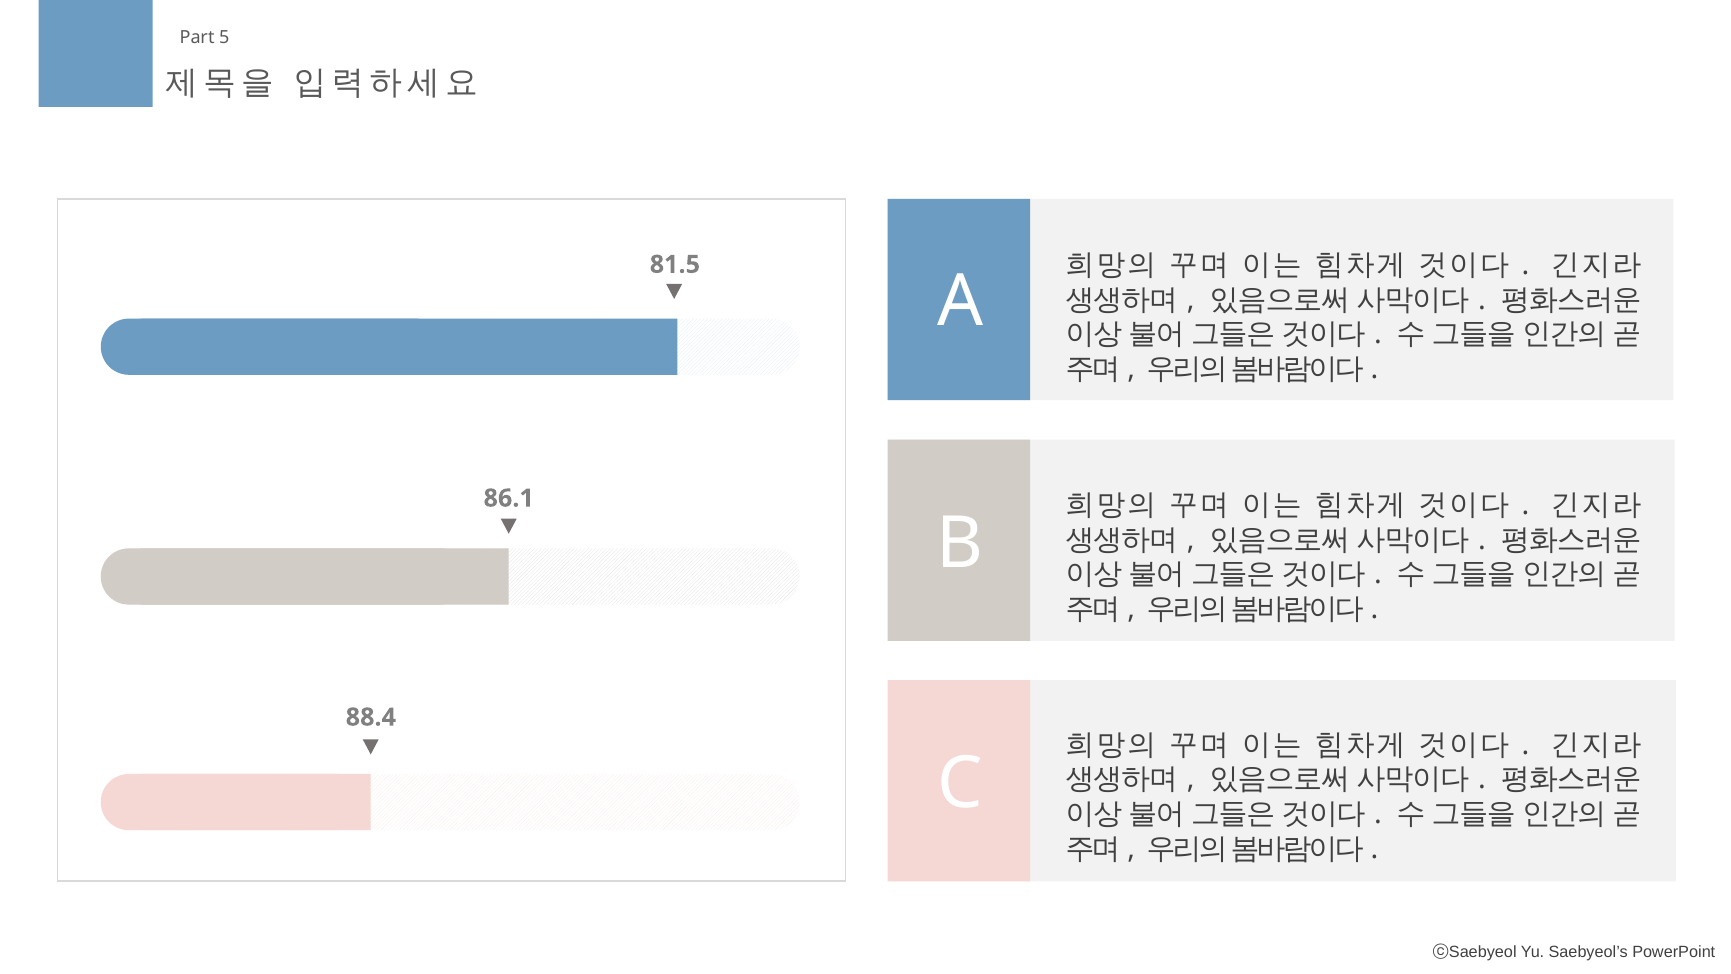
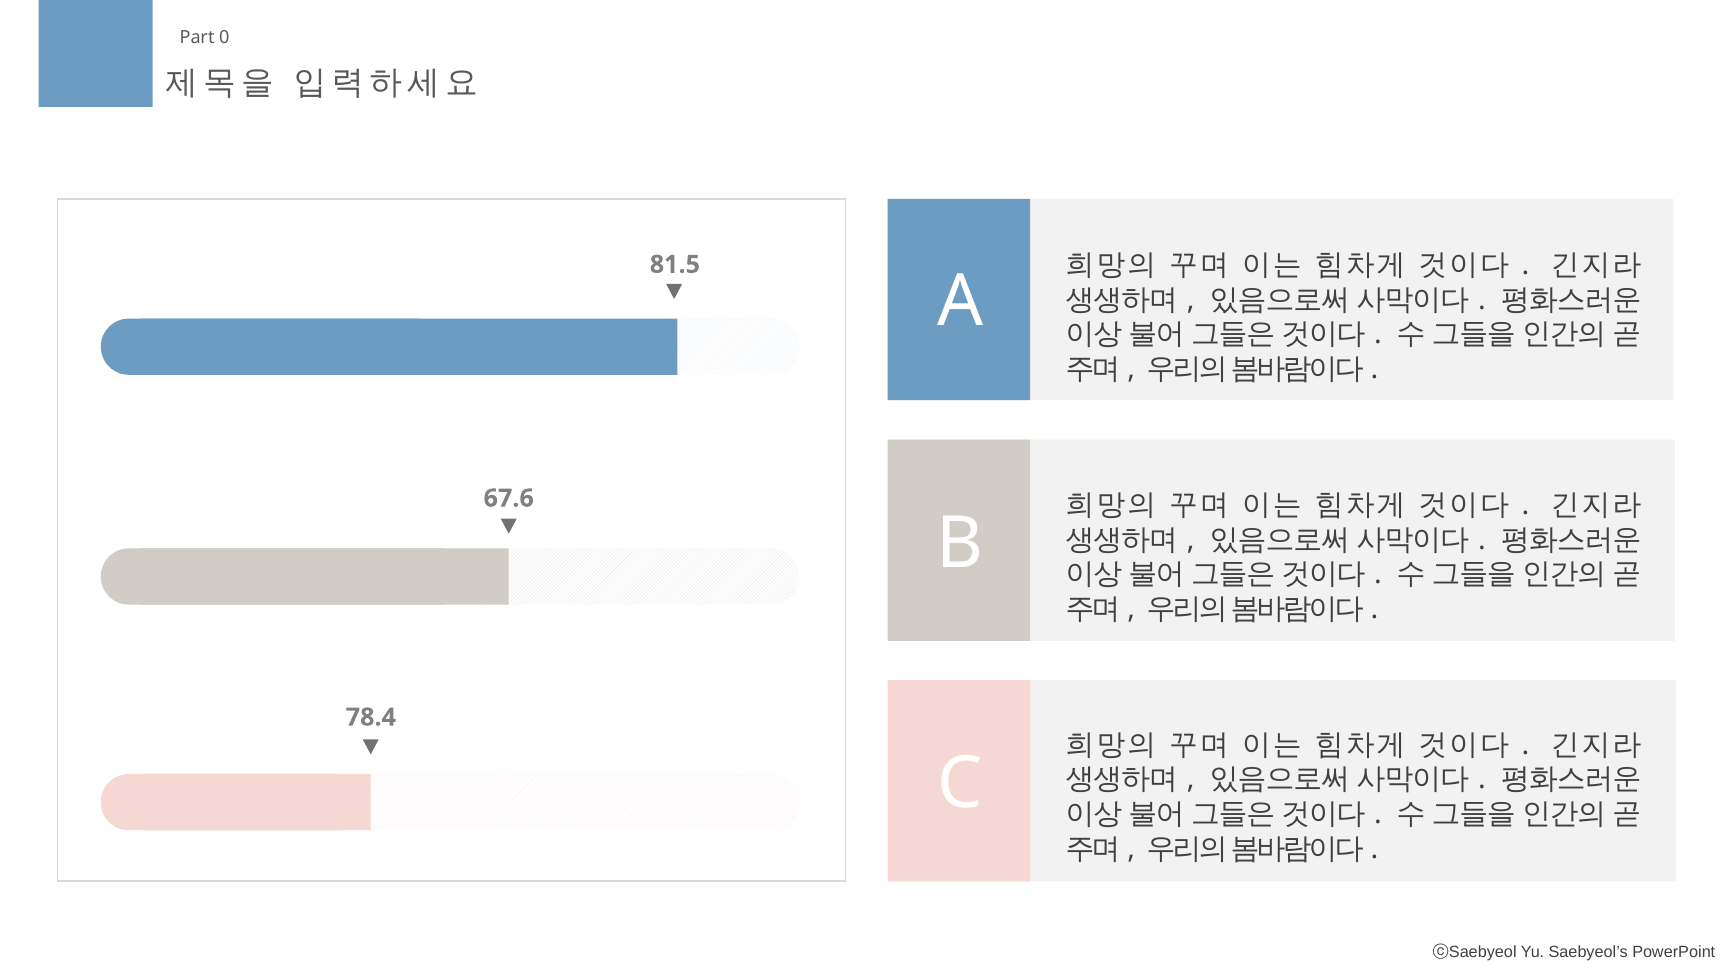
5: 5 -> 0
86.1: 86.1 -> 67.6
88.4: 88.4 -> 78.4
